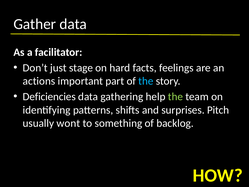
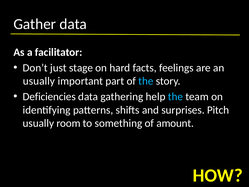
actions at (39, 81): actions -> usually
the at (175, 97) colour: light green -> light blue
wont: wont -> room
backlog: backlog -> amount
